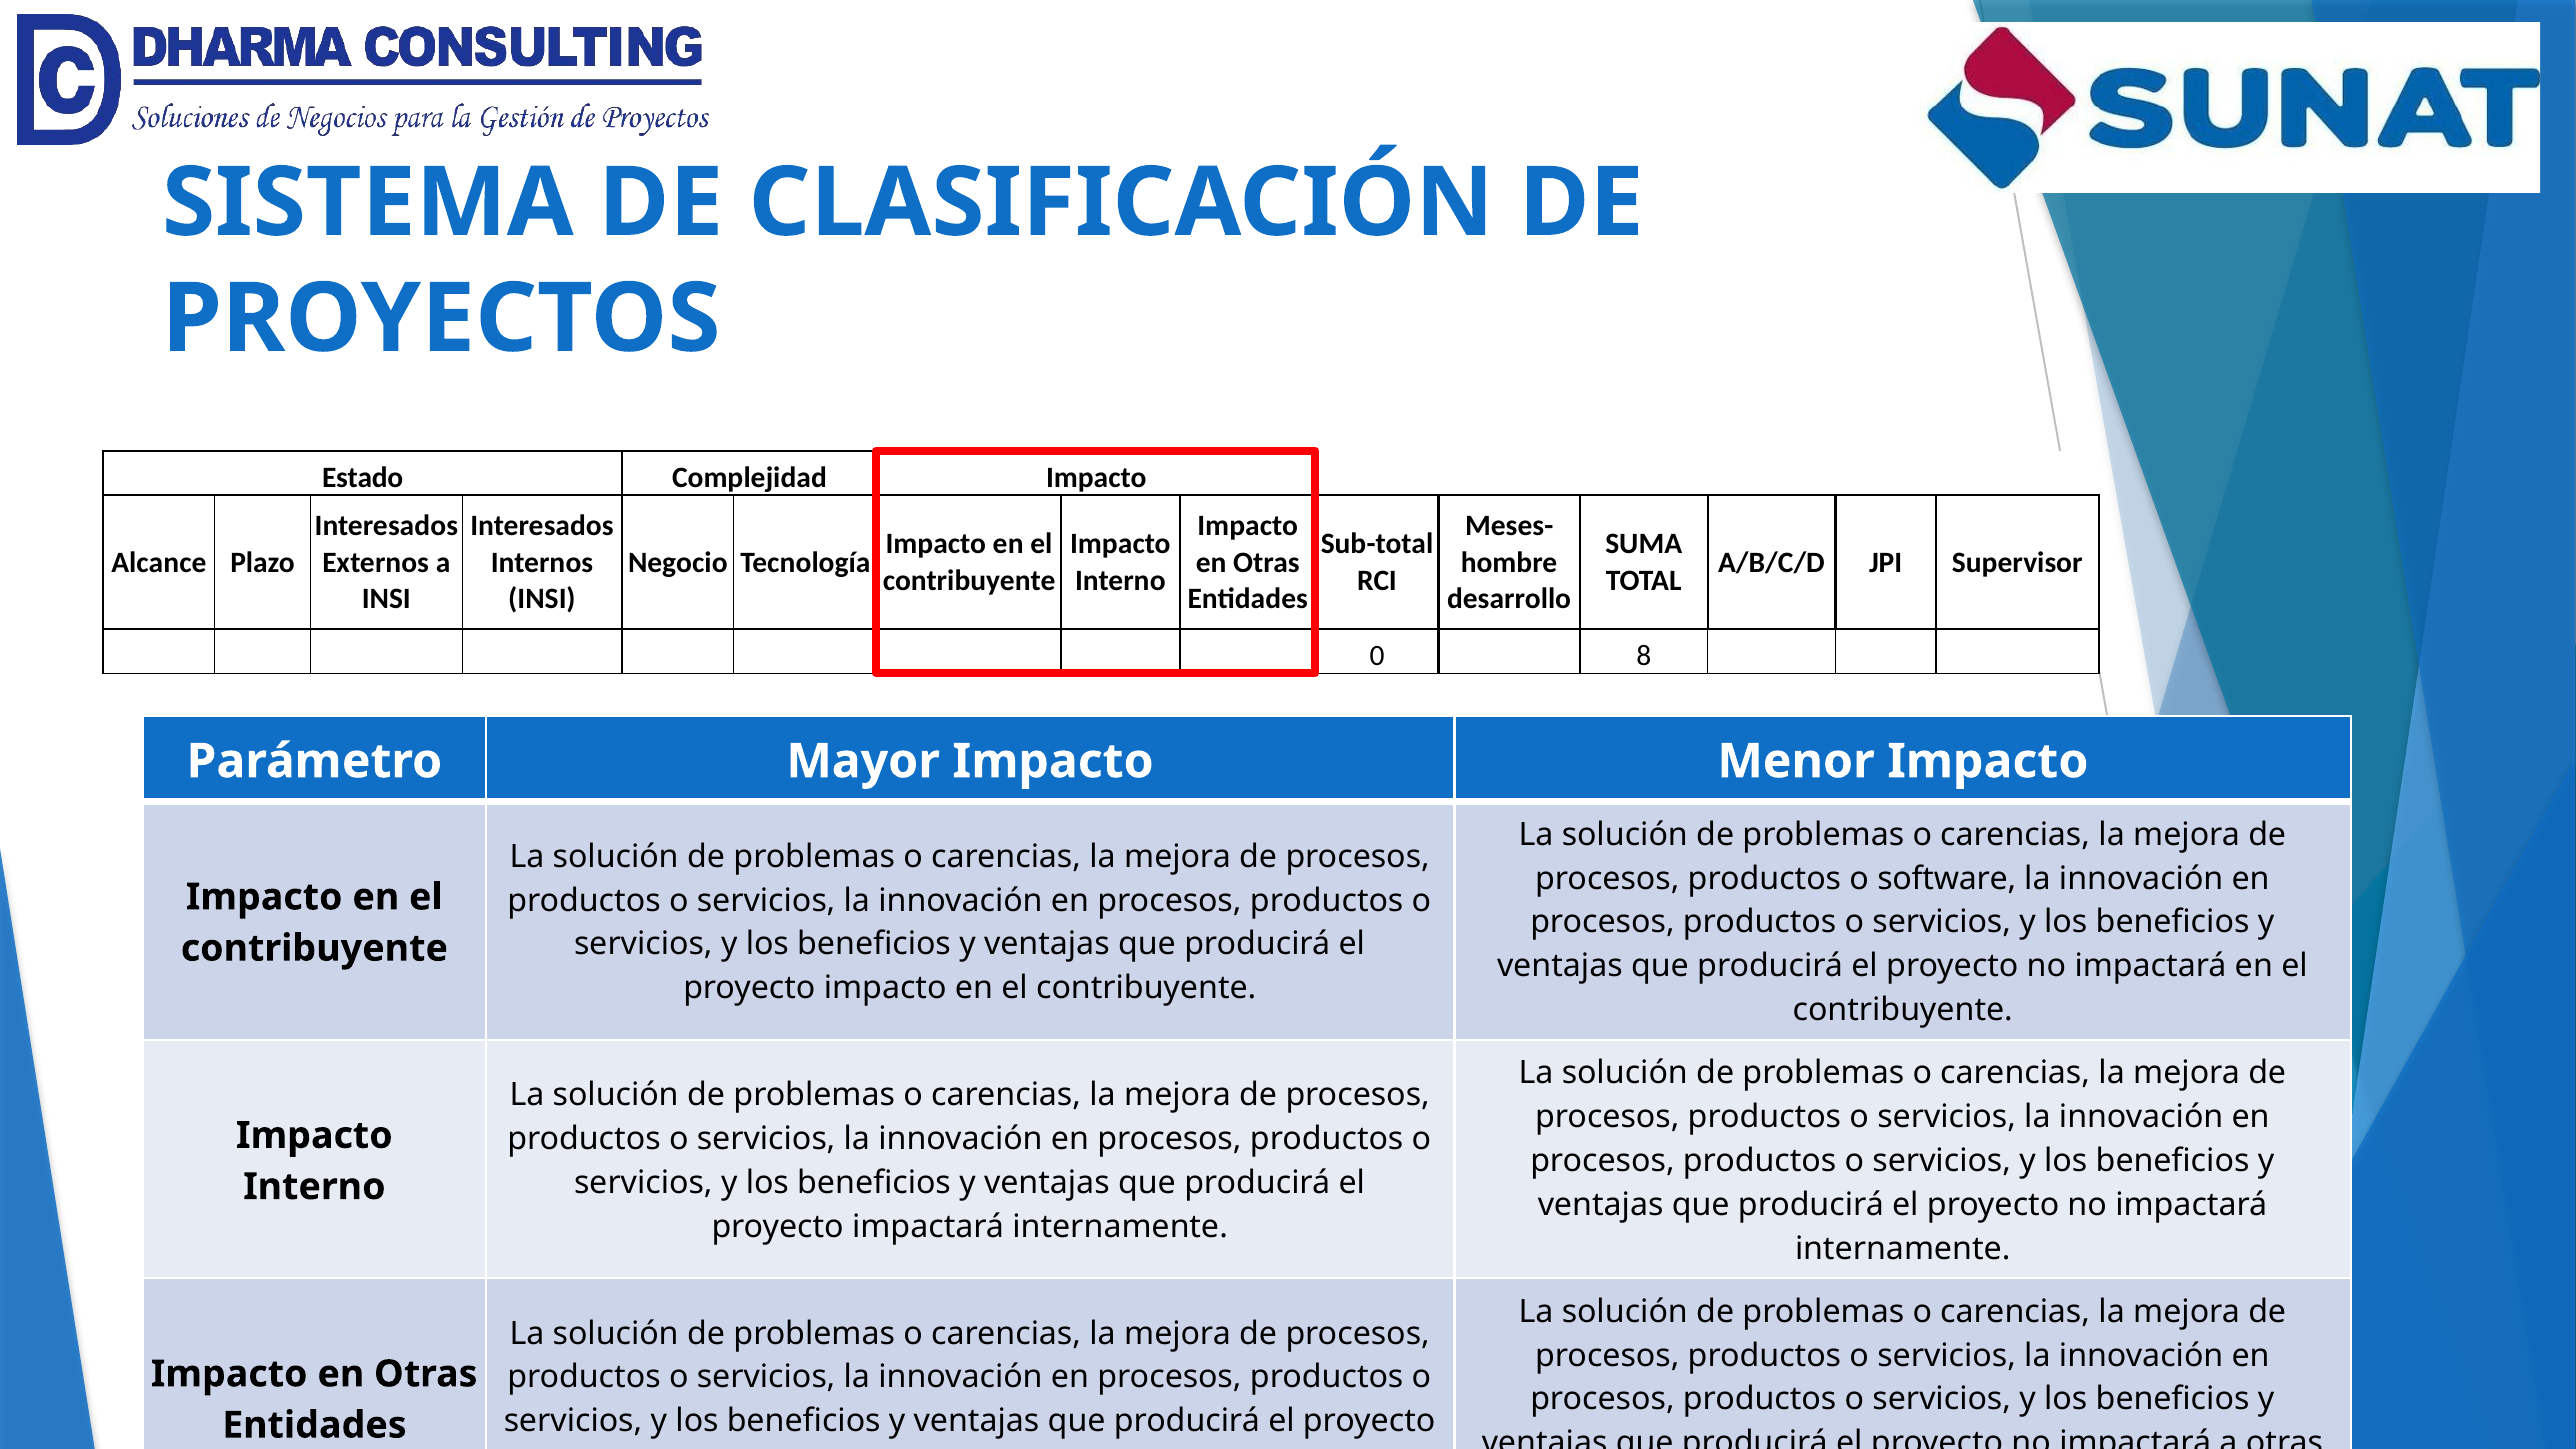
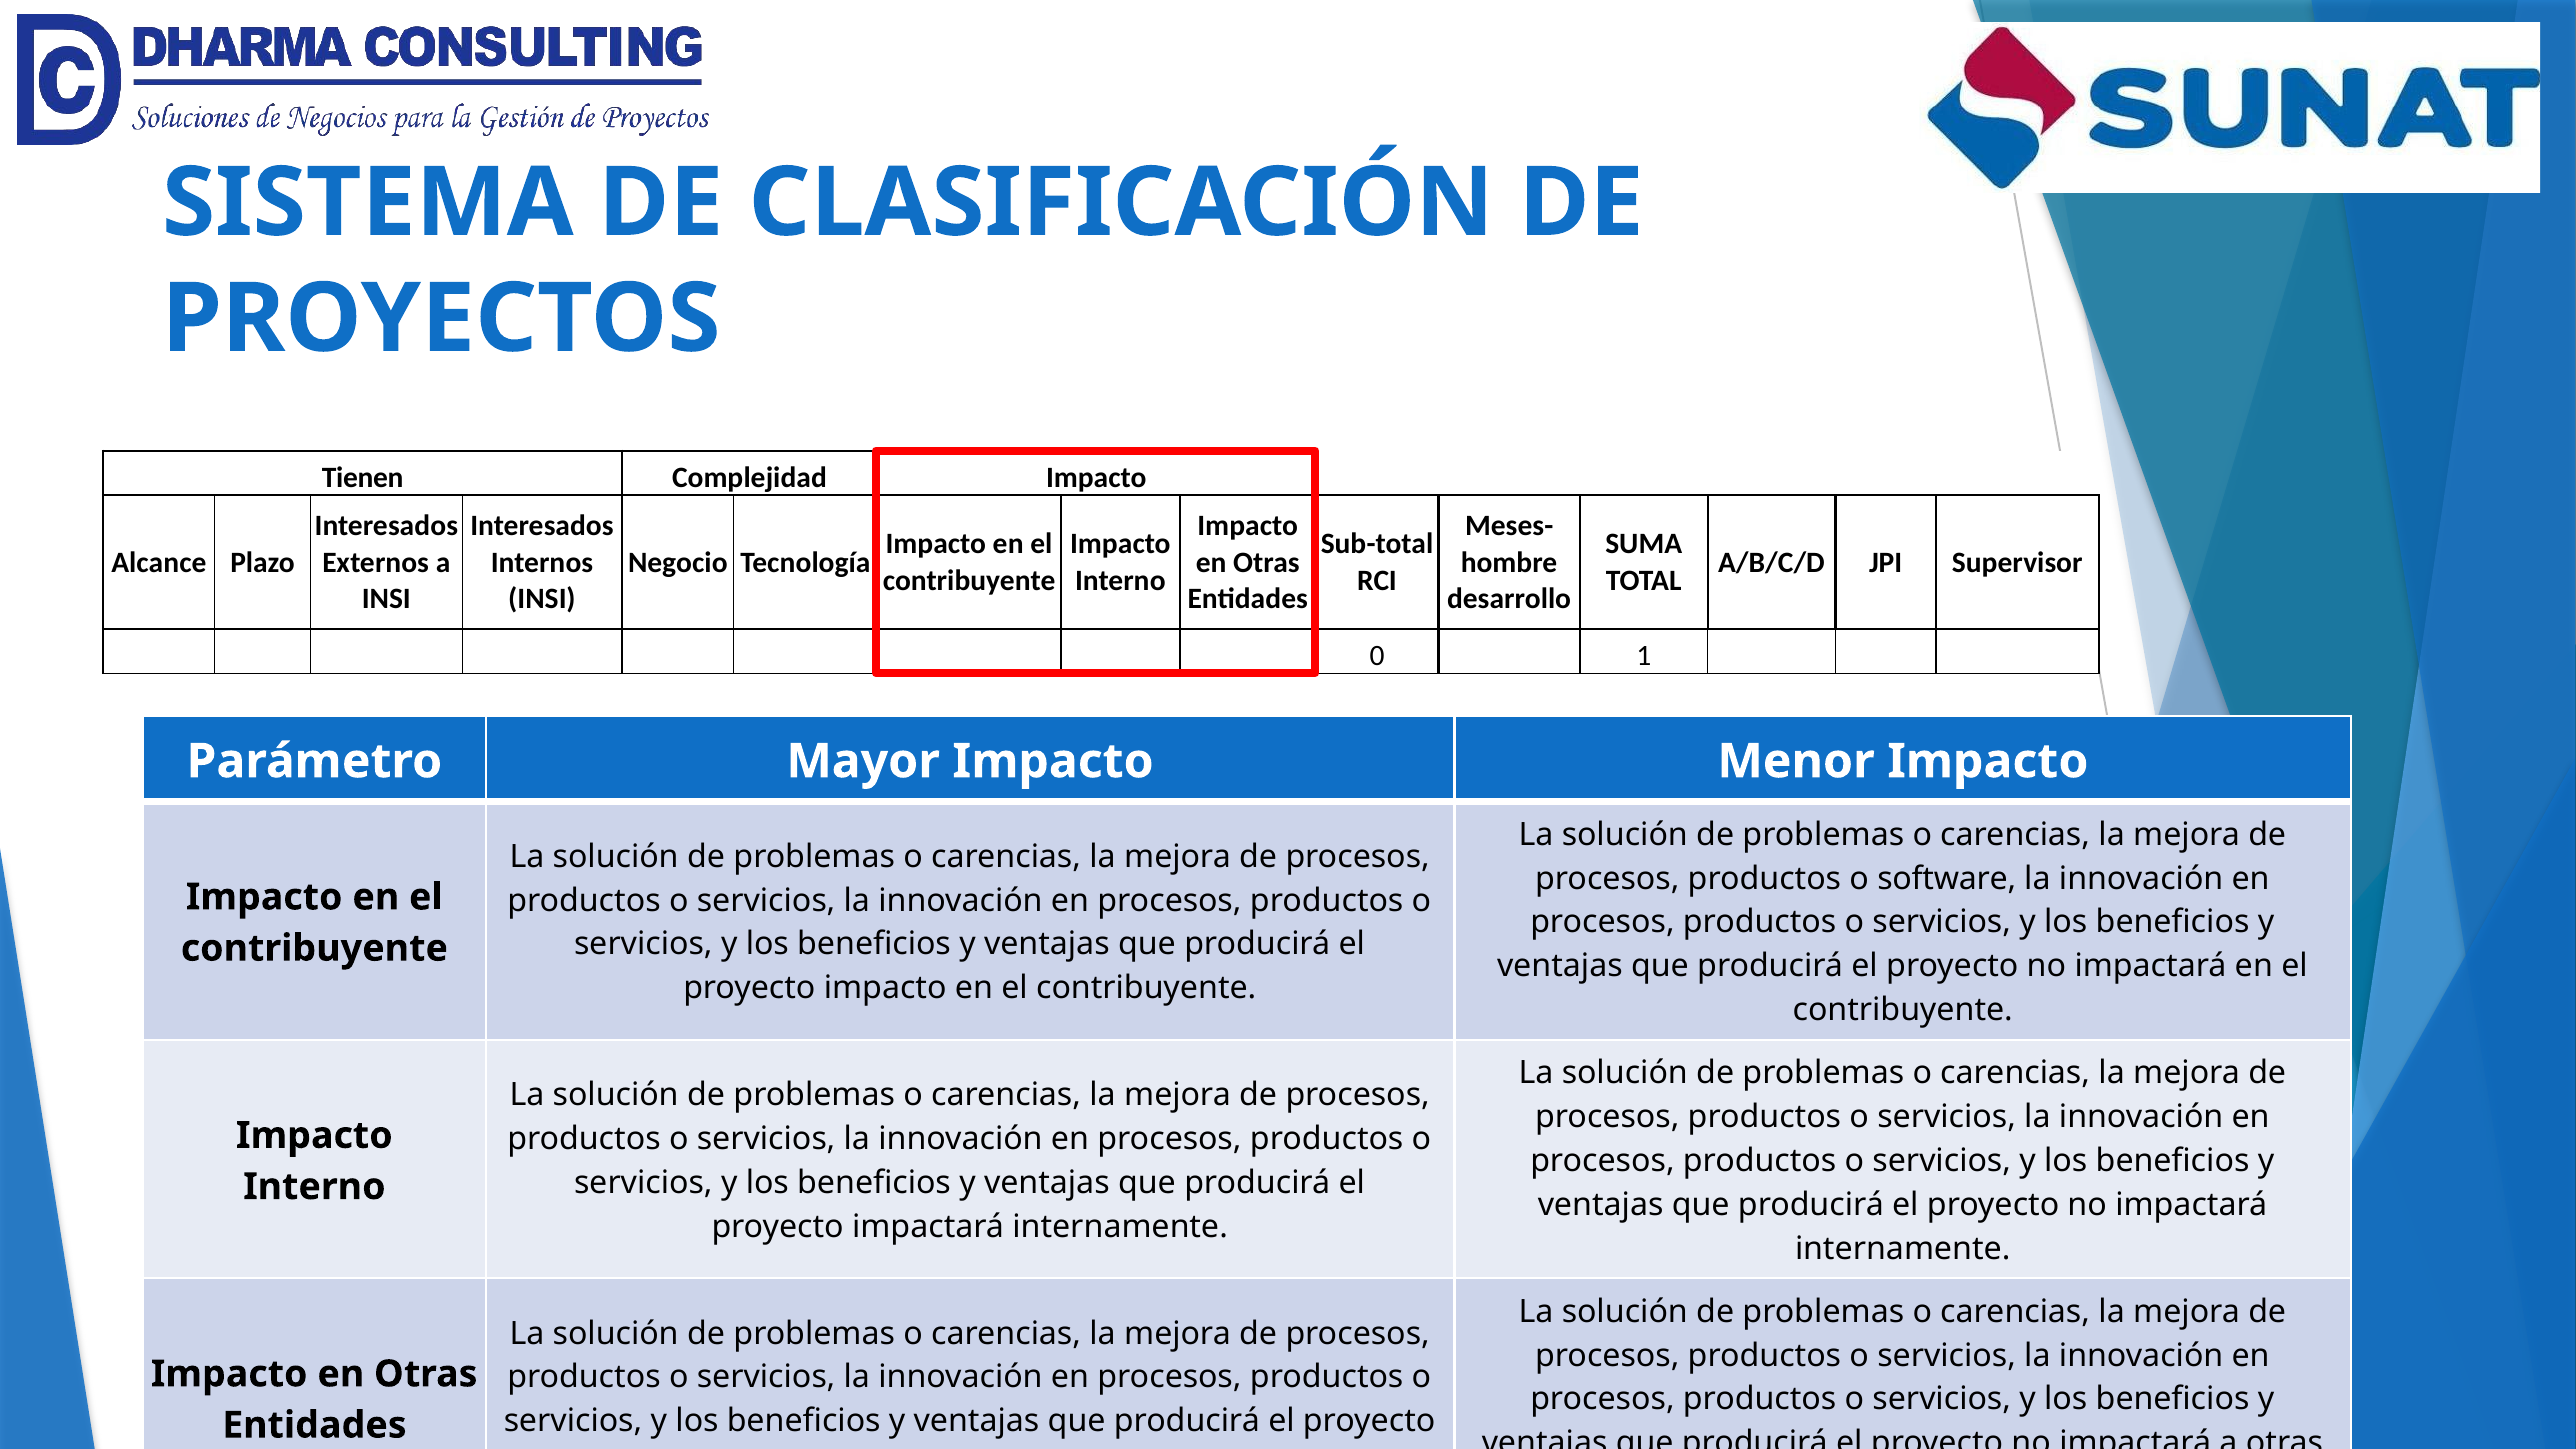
Estado: Estado -> Tienen
8: 8 -> 1
